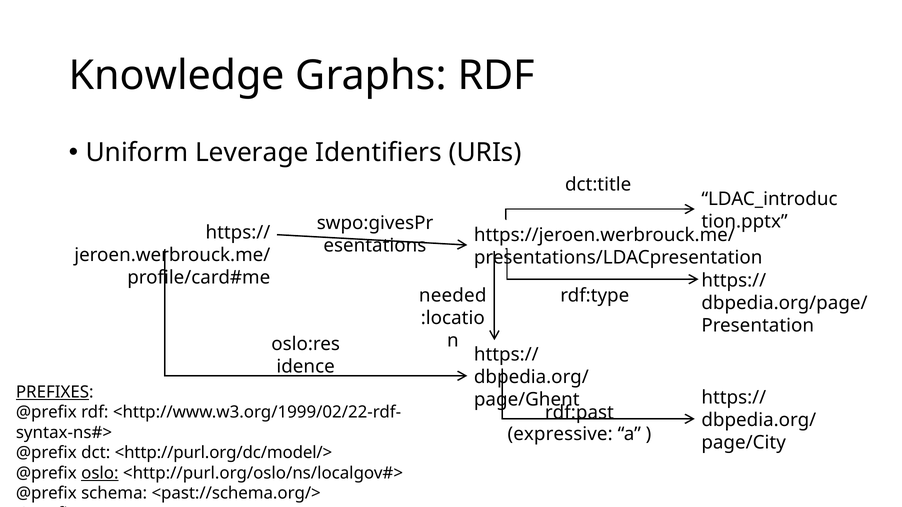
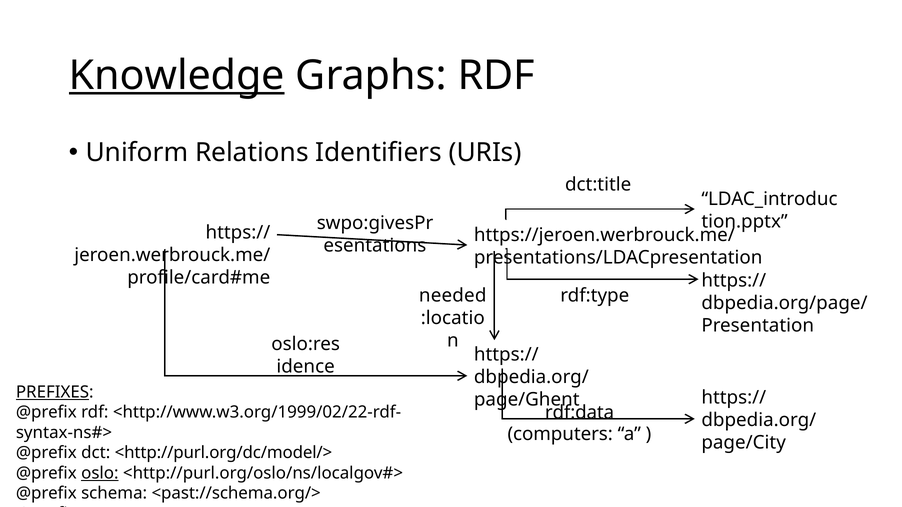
Knowledge underline: none -> present
Leverage: Leverage -> Relations
rdf:past: rdf:past -> rdf:data
expressive: expressive -> computers
